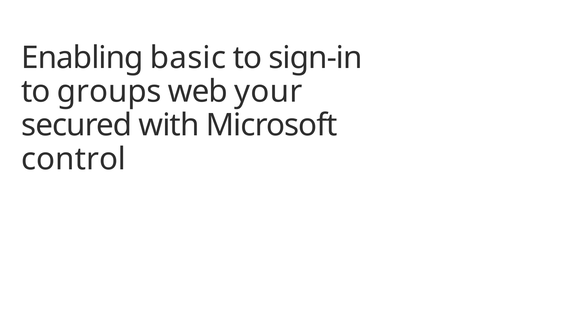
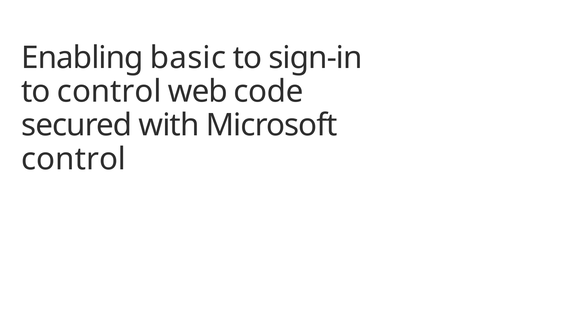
to groups: groups -> control
your: your -> code
